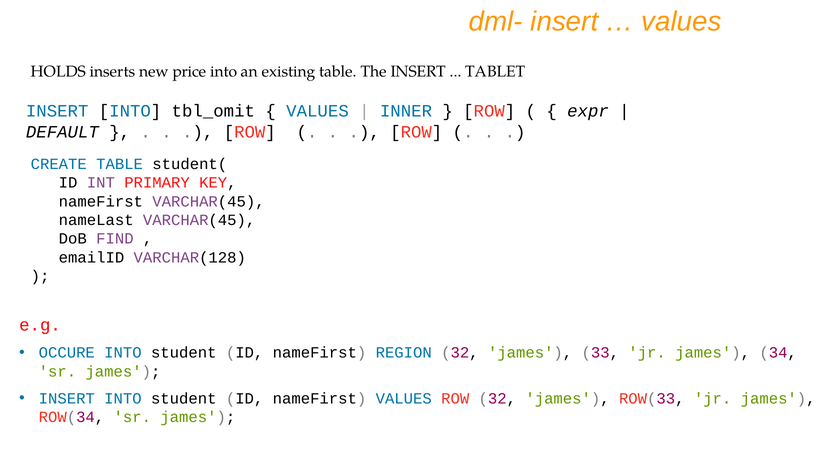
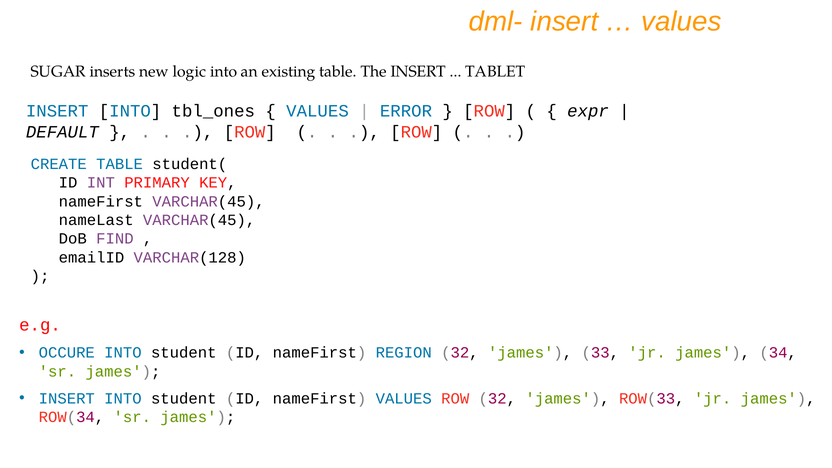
HOLDS: HOLDS -> SUGAR
price: price -> logic
tbl_omit: tbl_omit -> tbl_ones
INNER: INNER -> ERROR
